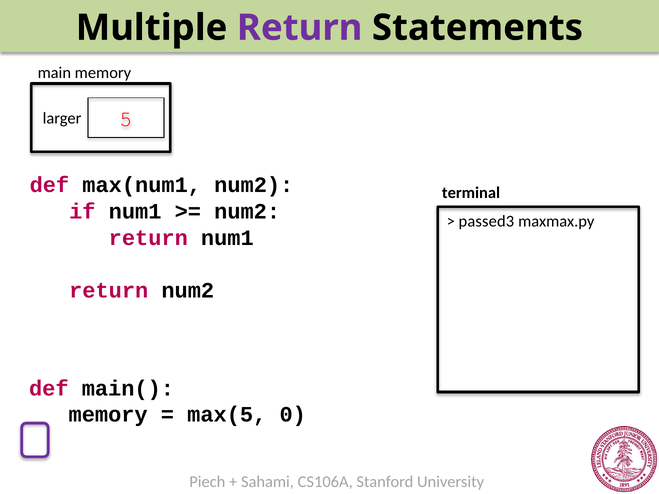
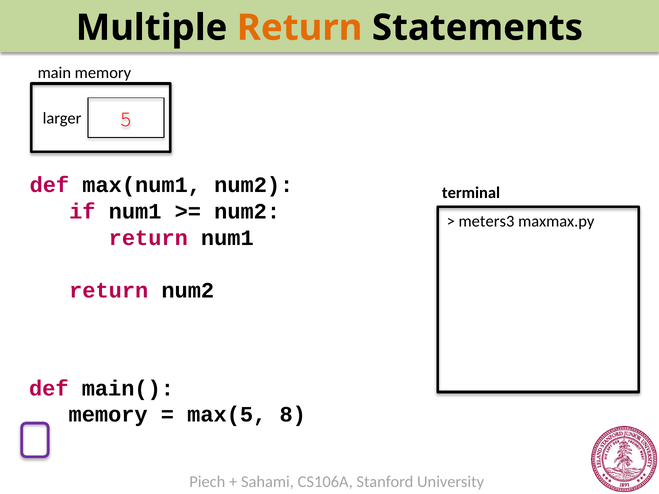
Return at (300, 28) colour: purple -> orange
passed3: passed3 -> meters3
0: 0 -> 8
